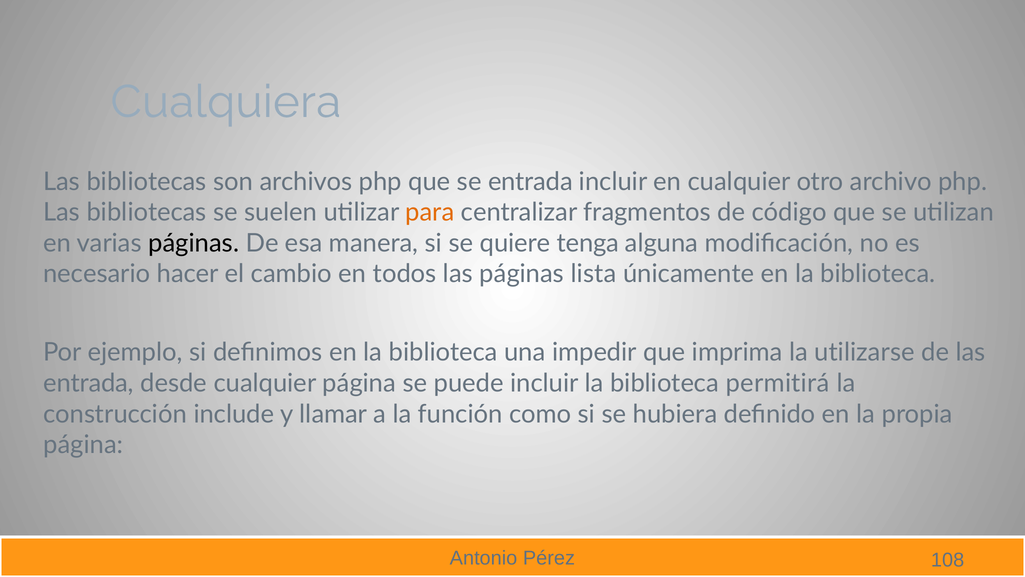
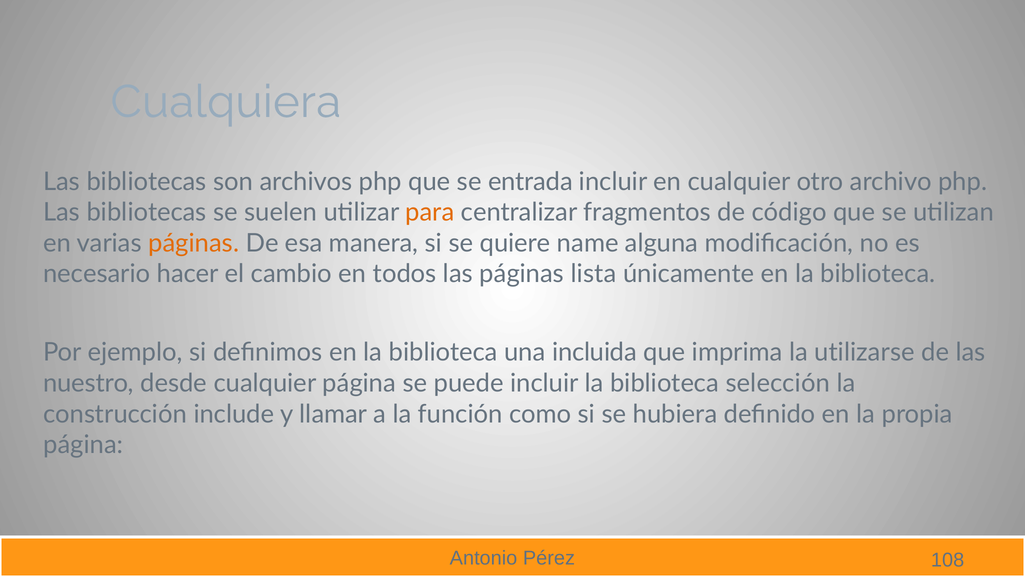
páginas at (194, 243) colour: black -> orange
tenga: tenga -> name
impedir: impedir -> incluida
entrada at (88, 383): entrada -> nuestro
permitirá: permitirá -> selección
